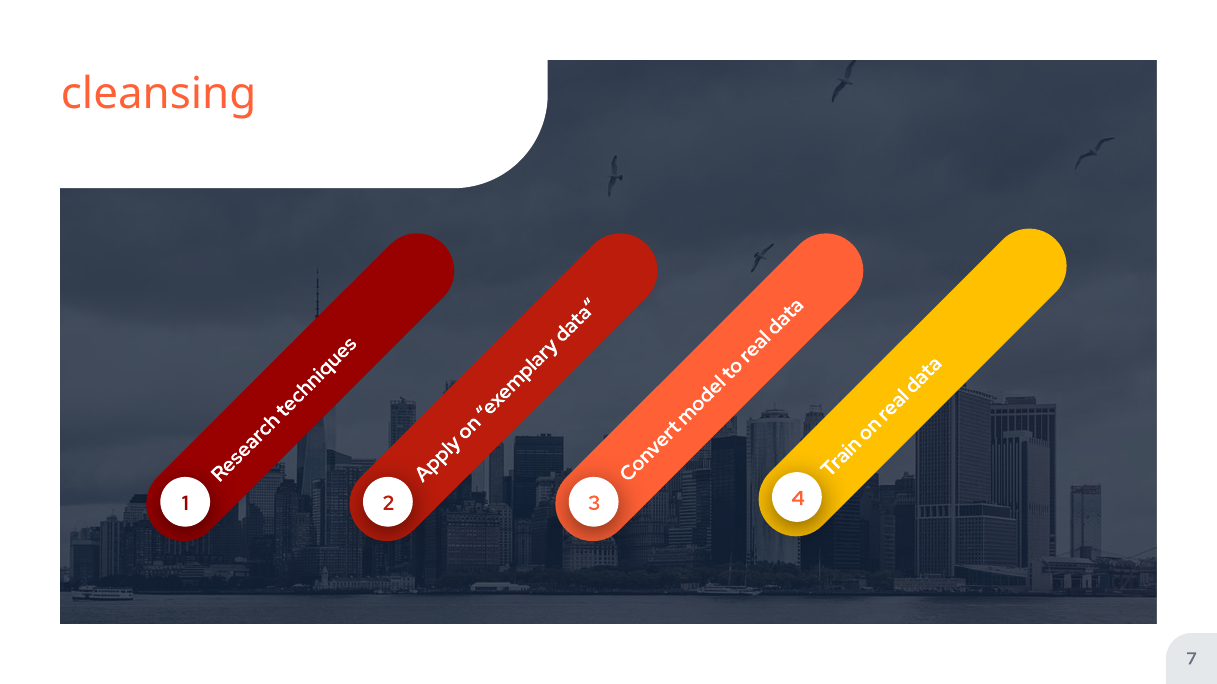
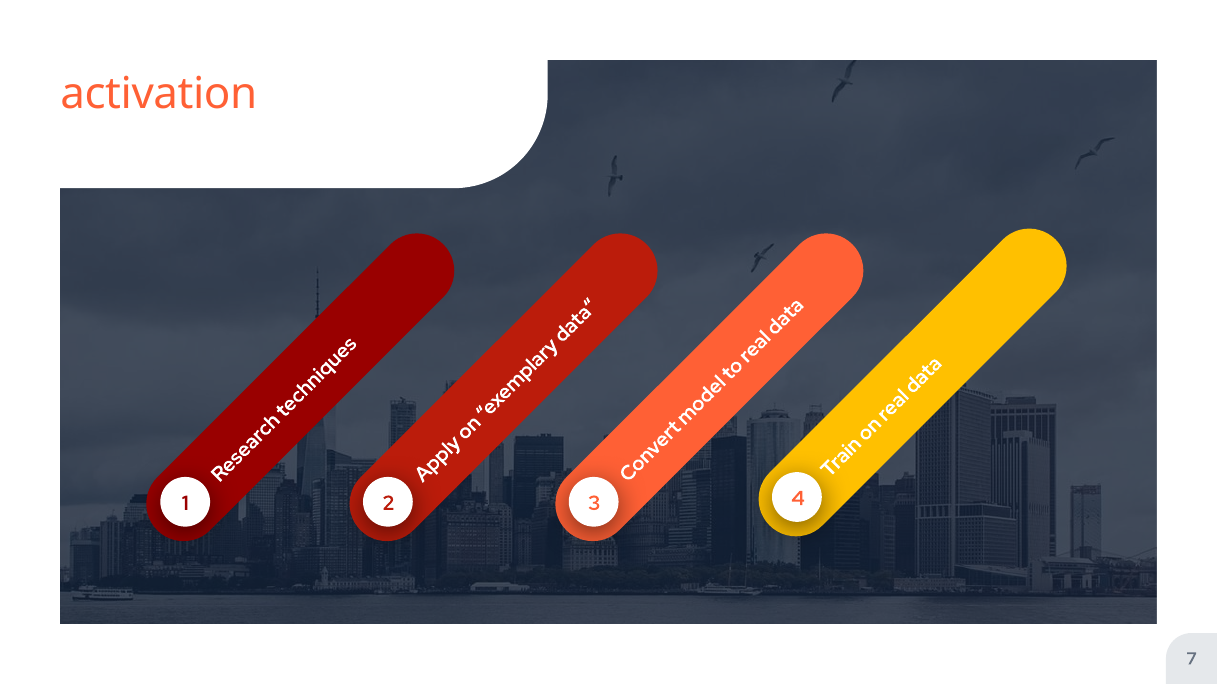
cleansing: cleansing -> activation
